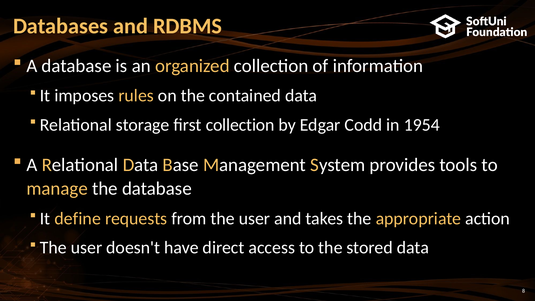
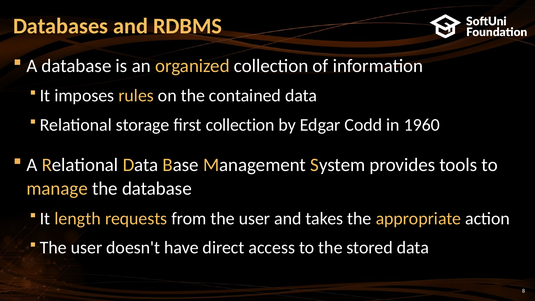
1954: 1954 -> 1960
define: define -> length
